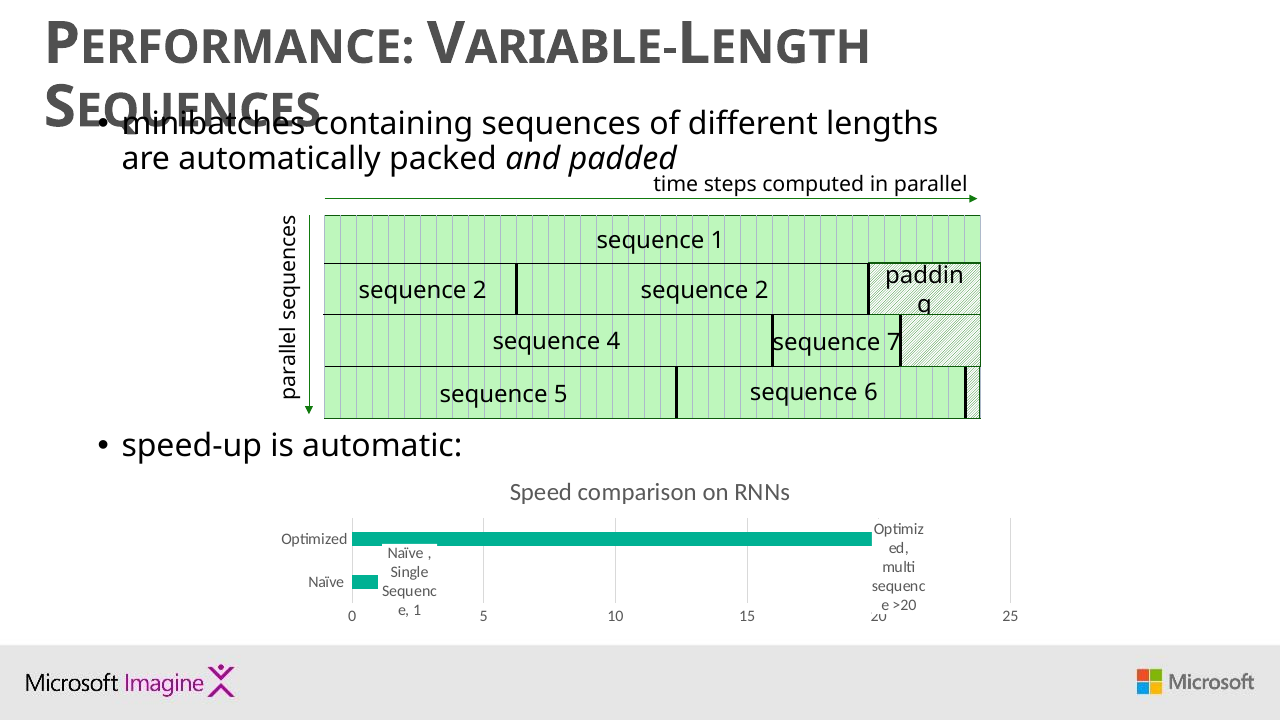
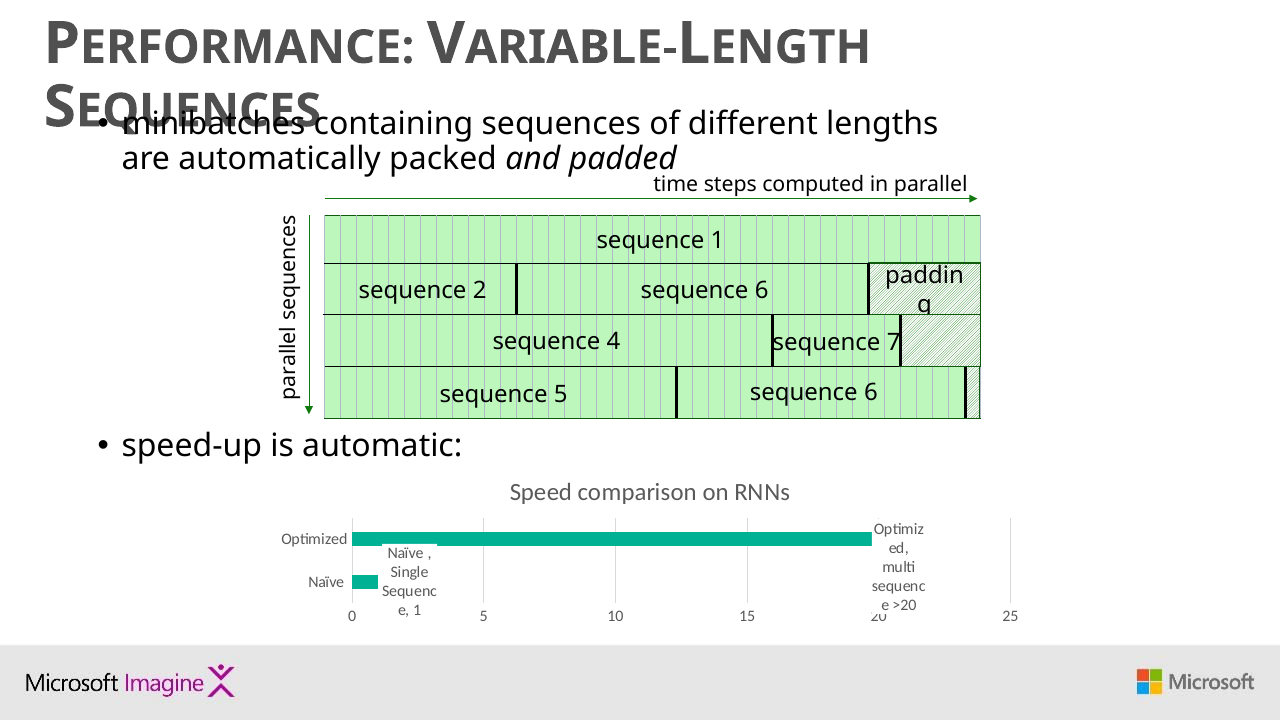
2 sequence 2: 2 -> 6
